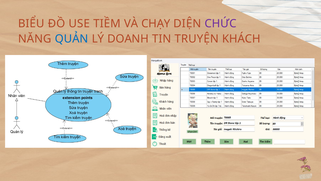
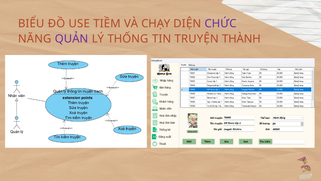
QUẢN colour: blue -> purple
DOANH: DOANH -> THỐNG
KHÁCH: KHÁCH -> THÀNH
